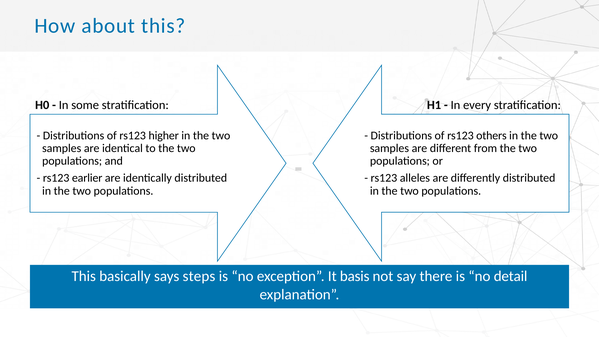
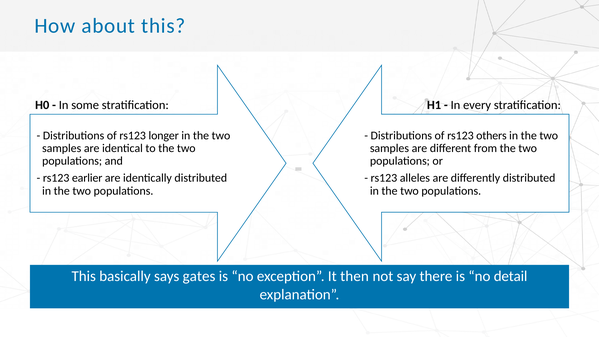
higher: higher -> longer
steps: steps -> gates
basis: basis -> then
